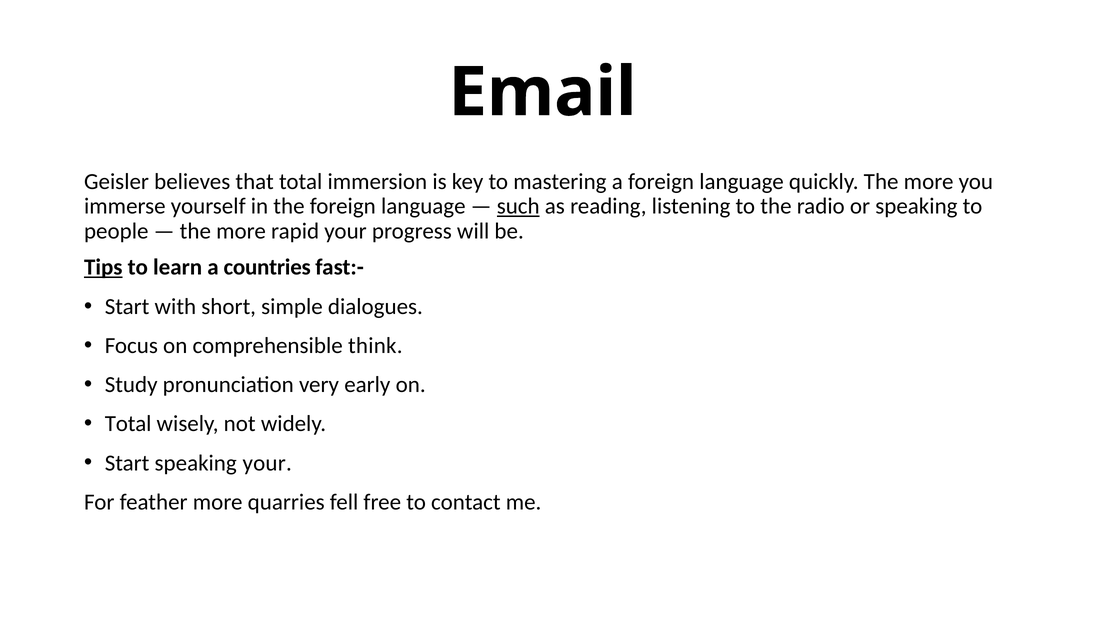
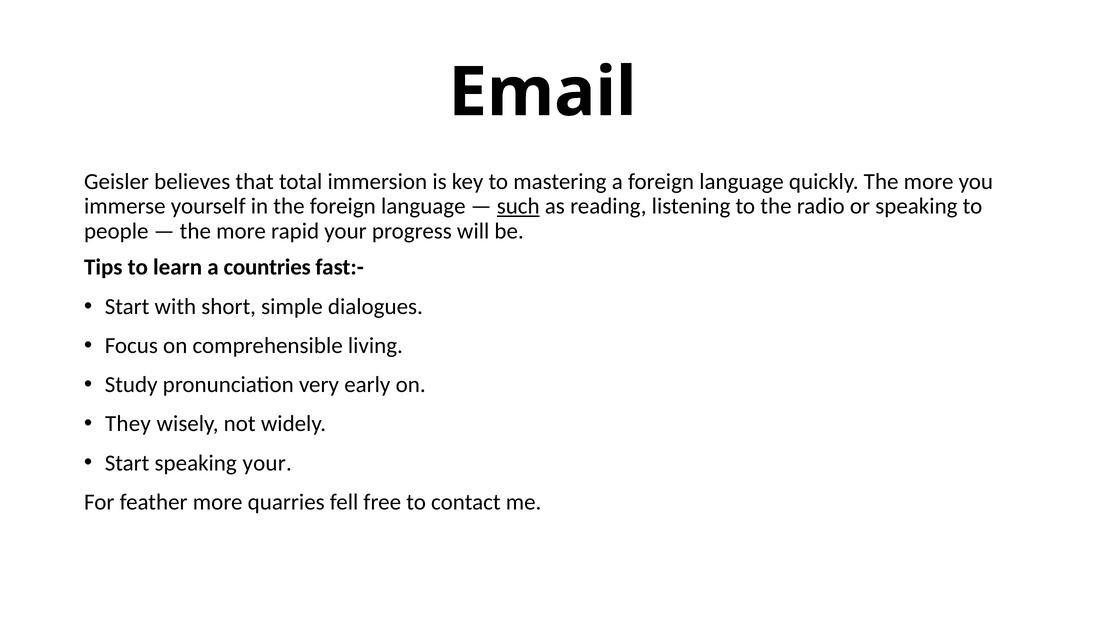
Tips underline: present -> none
think: think -> living
Total at (128, 424): Total -> They
